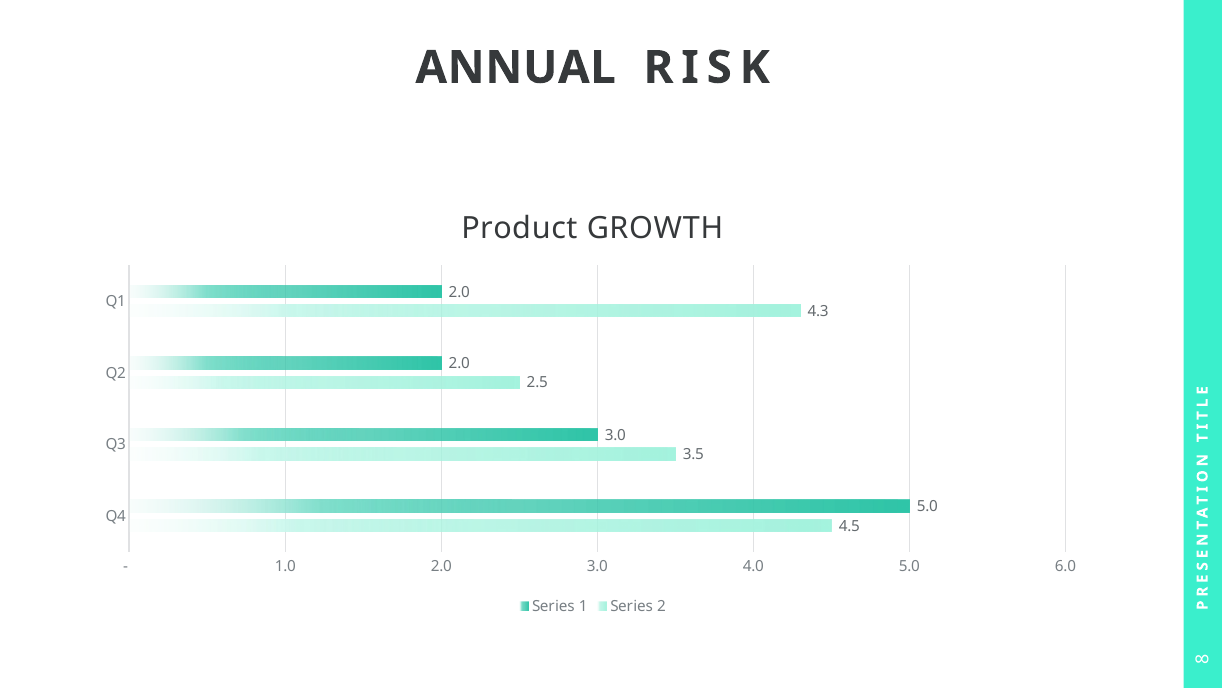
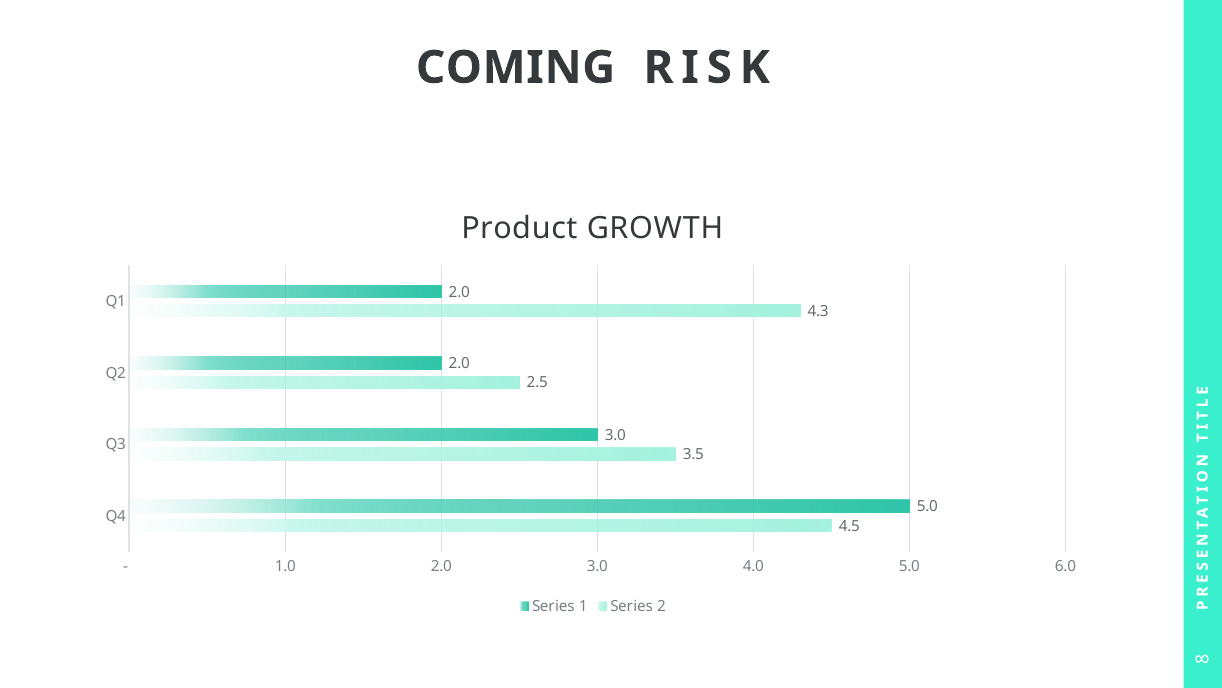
ANNUAL: ANNUAL -> COMING
